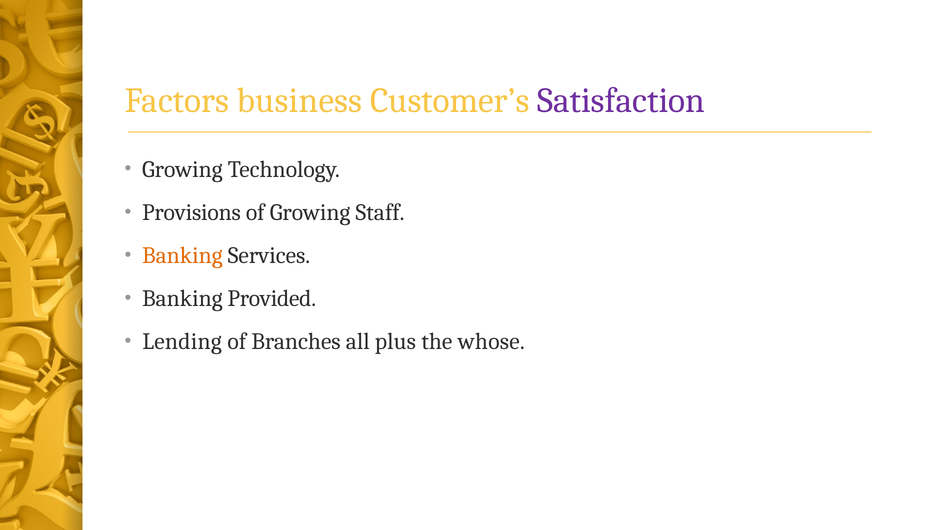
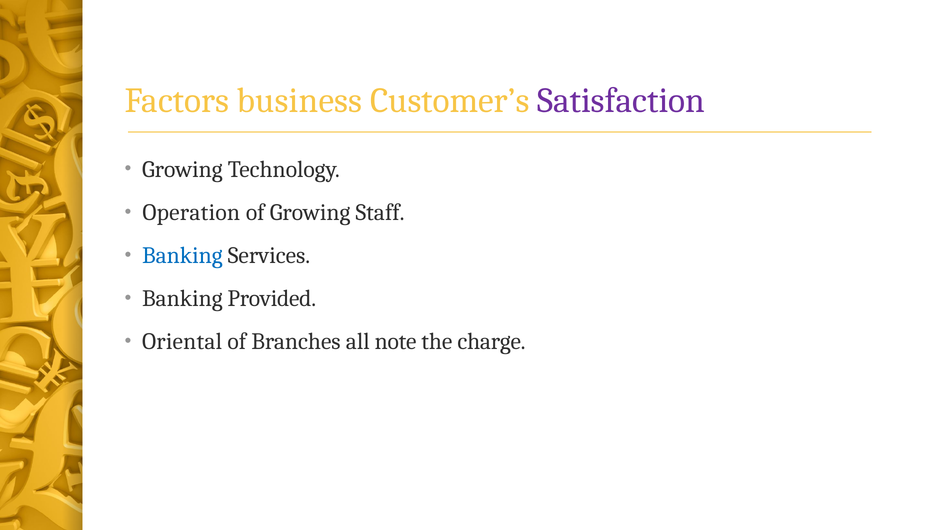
Provisions: Provisions -> Operation
Banking at (182, 255) colour: orange -> blue
Lending: Lending -> Oriental
plus: plus -> note
whose: whose -> charge
